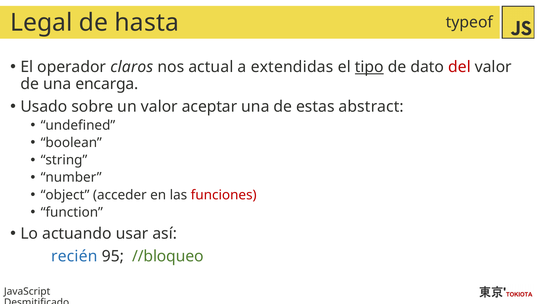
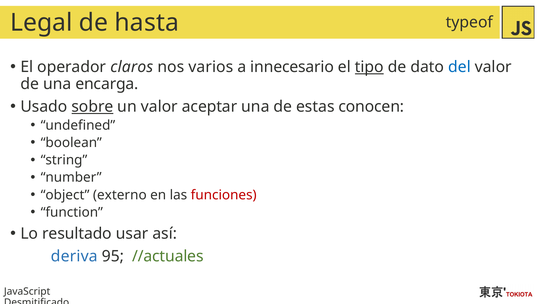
actual: actual -> varios
extendidas: extendidas -> innecesario
del colour: red -> blue
sobre underline: none -> present
abstract: abstract -> conocen
acceder: acceder -> externo
actuando: actuando -> resultado
recién: recién -> deriva
//bloqueo: //bloqueo -> //actuales
